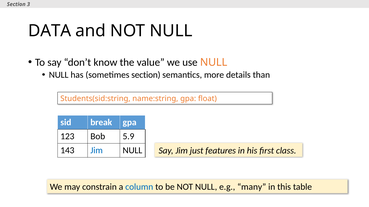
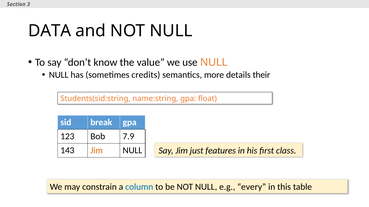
sometimes section: section -> credits
than: than -> their
5.9: 5.9 -> 7.9
Jim at (97, 151) colour: blue -> orange
many: many -> every
